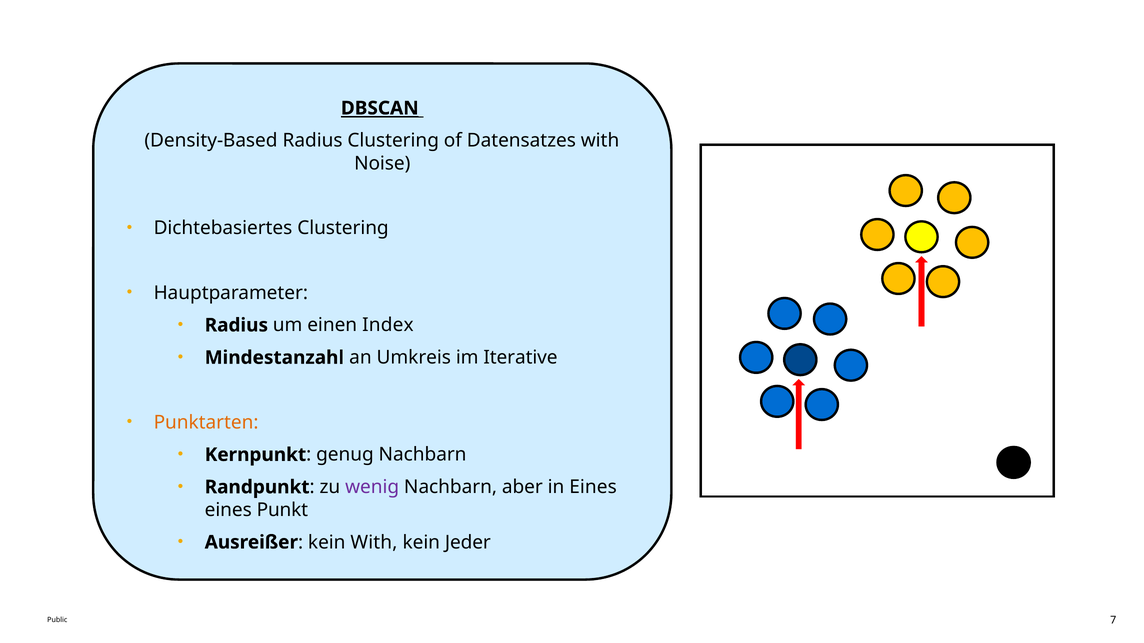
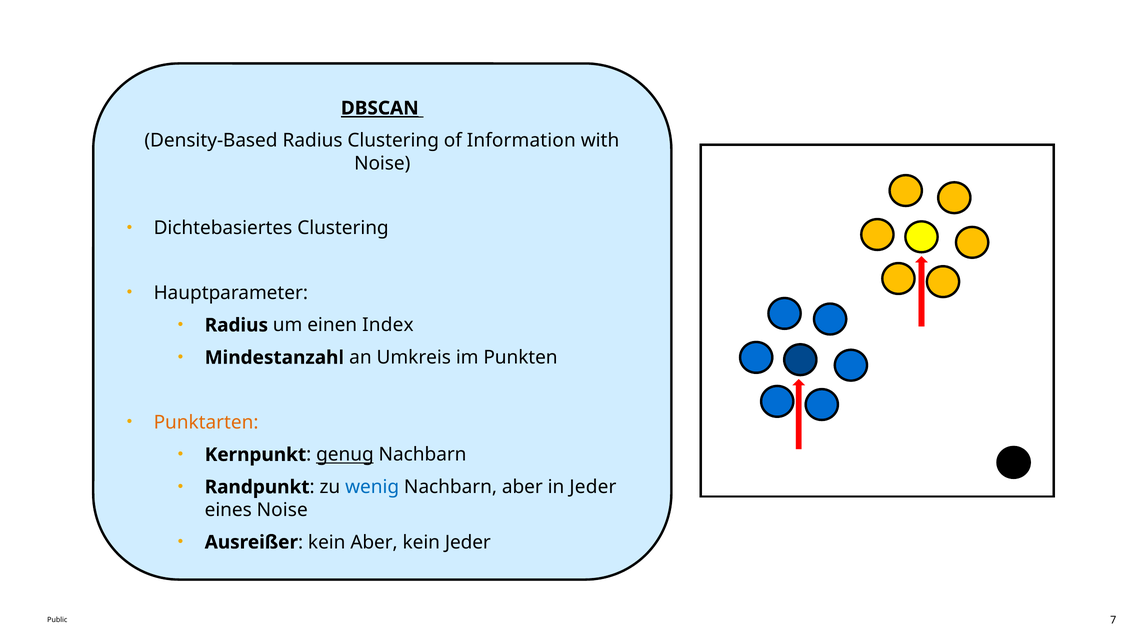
Datensatzes: Datensatzes -> Information
Iterative: Iterative -> Punkten
genug underline: none -> present
wenig colour: purple -> blue
in Eines: Eines -> Jeder
eines Punkt: Punkt -> Noise
kein With: With -> Aber
